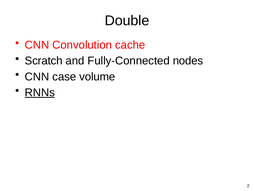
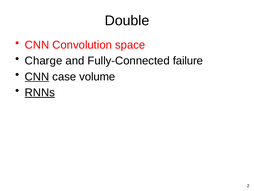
cache: cache -> space
Scratch: Scratch -> Charge
nodes: nodes -> failure
CNN at (37, 76) underline: none -> present
